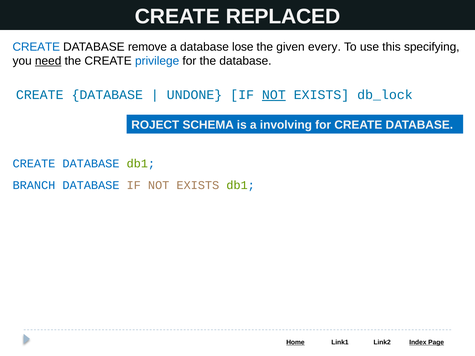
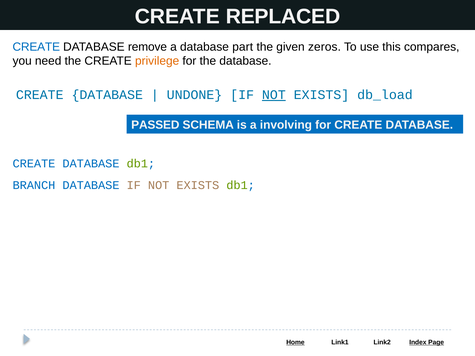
lose: lose -> part
every: every -> zeros
specifying: specifying -> compares
need underline: present -> none
privilege colour: blue -> orange
db_lock: db_lock -> db_load
ROJECT: ROJECT -> PASSED
